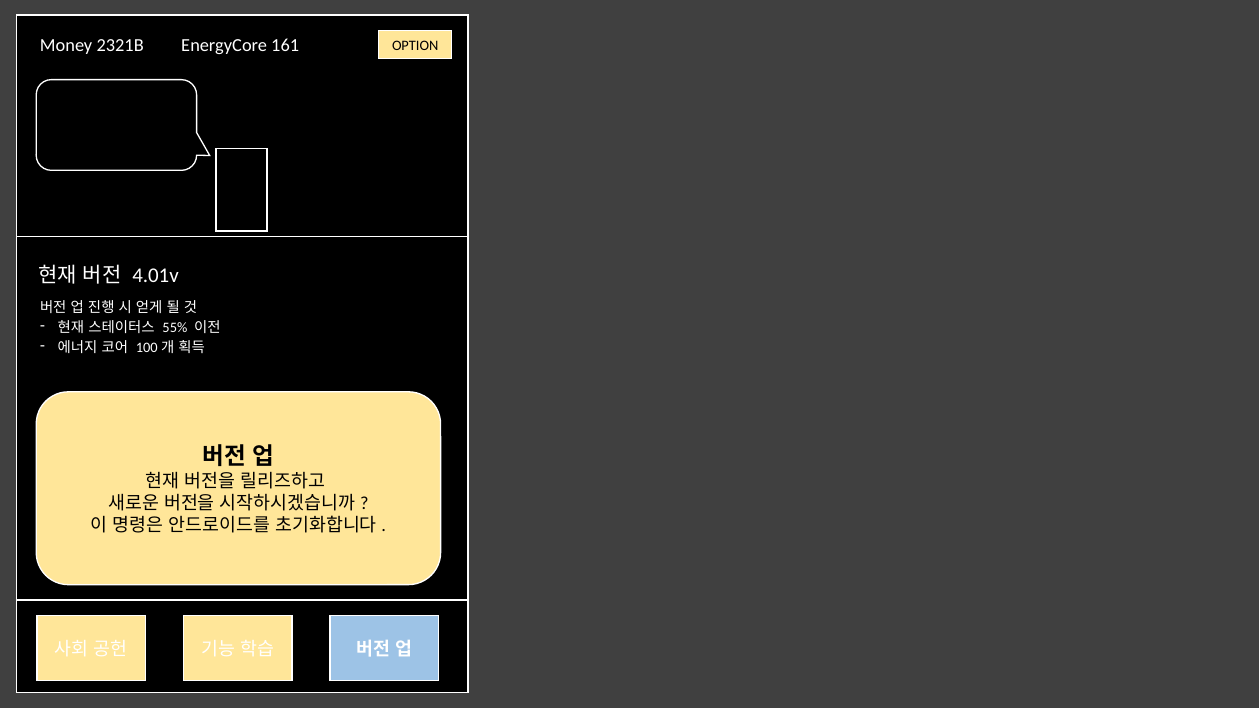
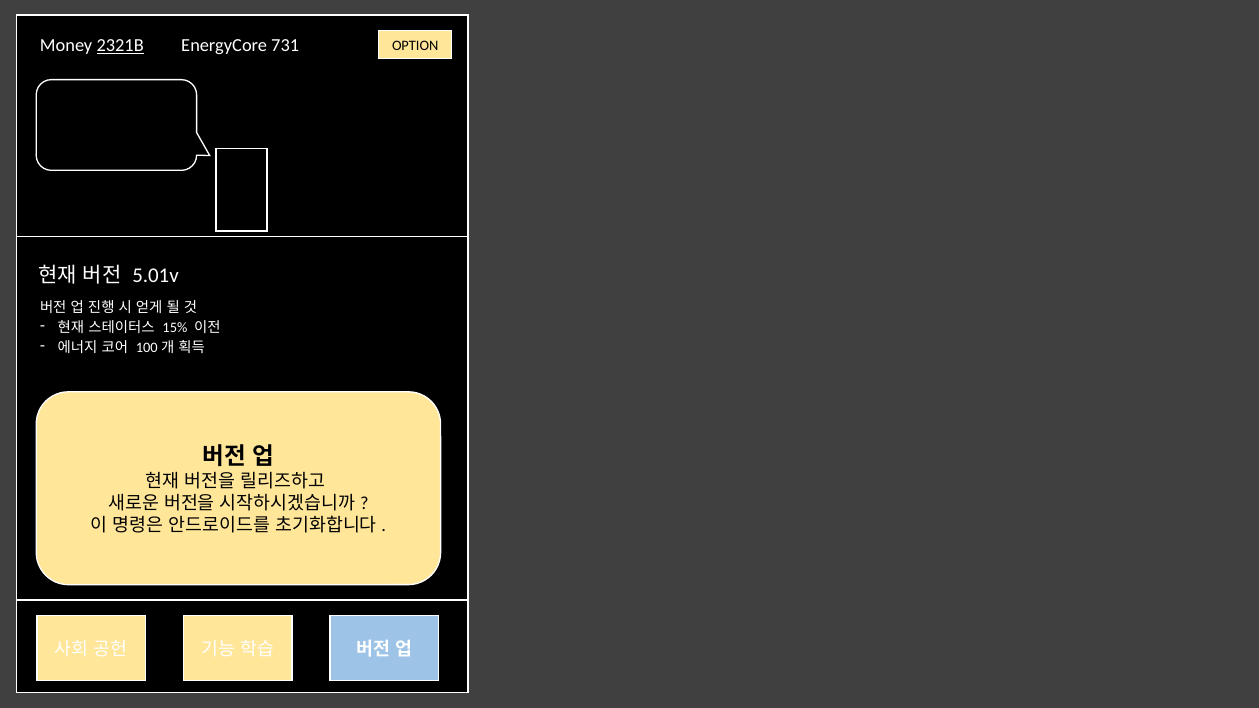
2321B underline: none -> present
161: 161 -> 731
4.01v: 4.01v -> 5.01v
55%: 55% -> 15%
